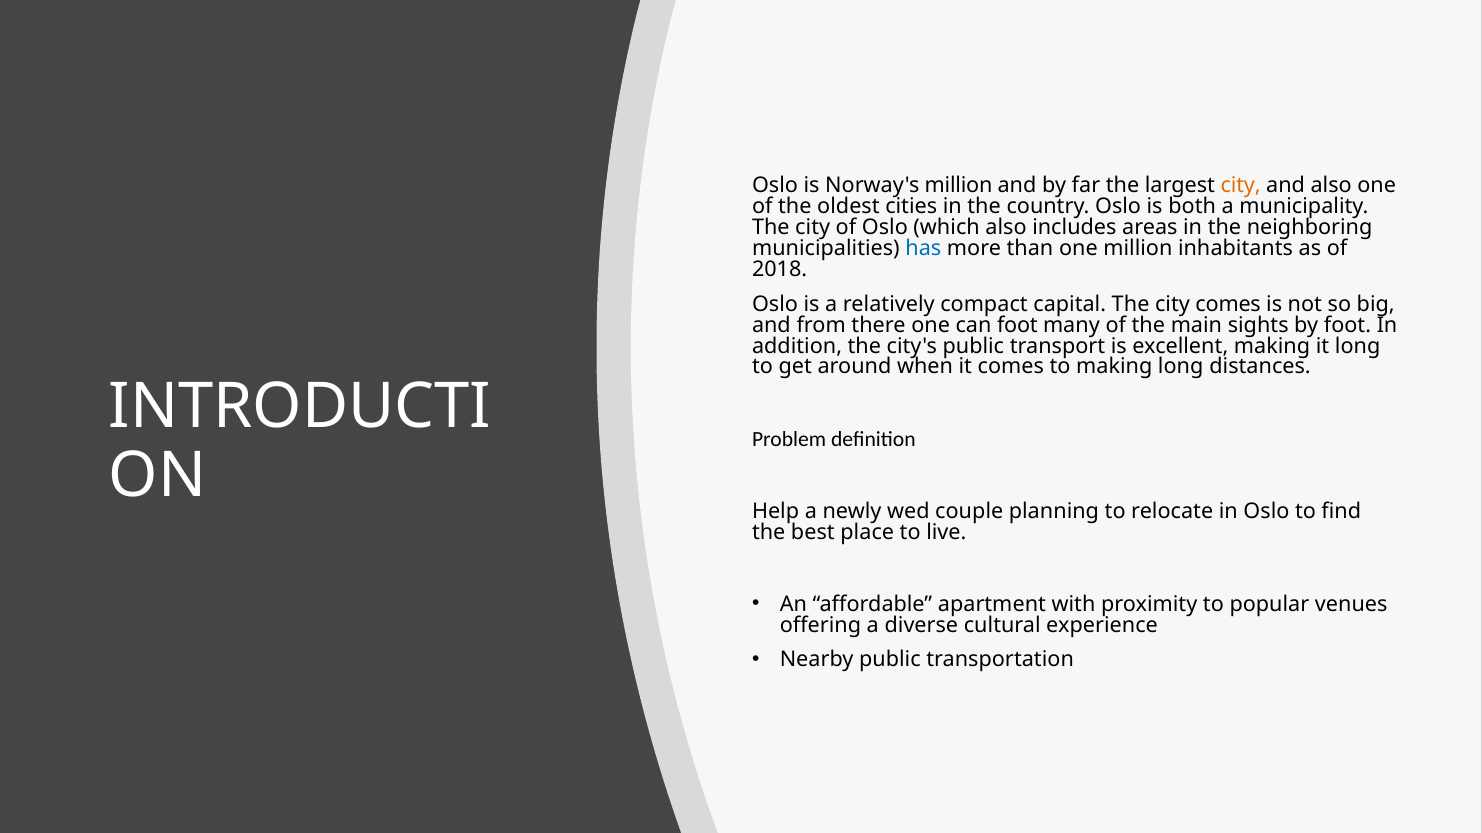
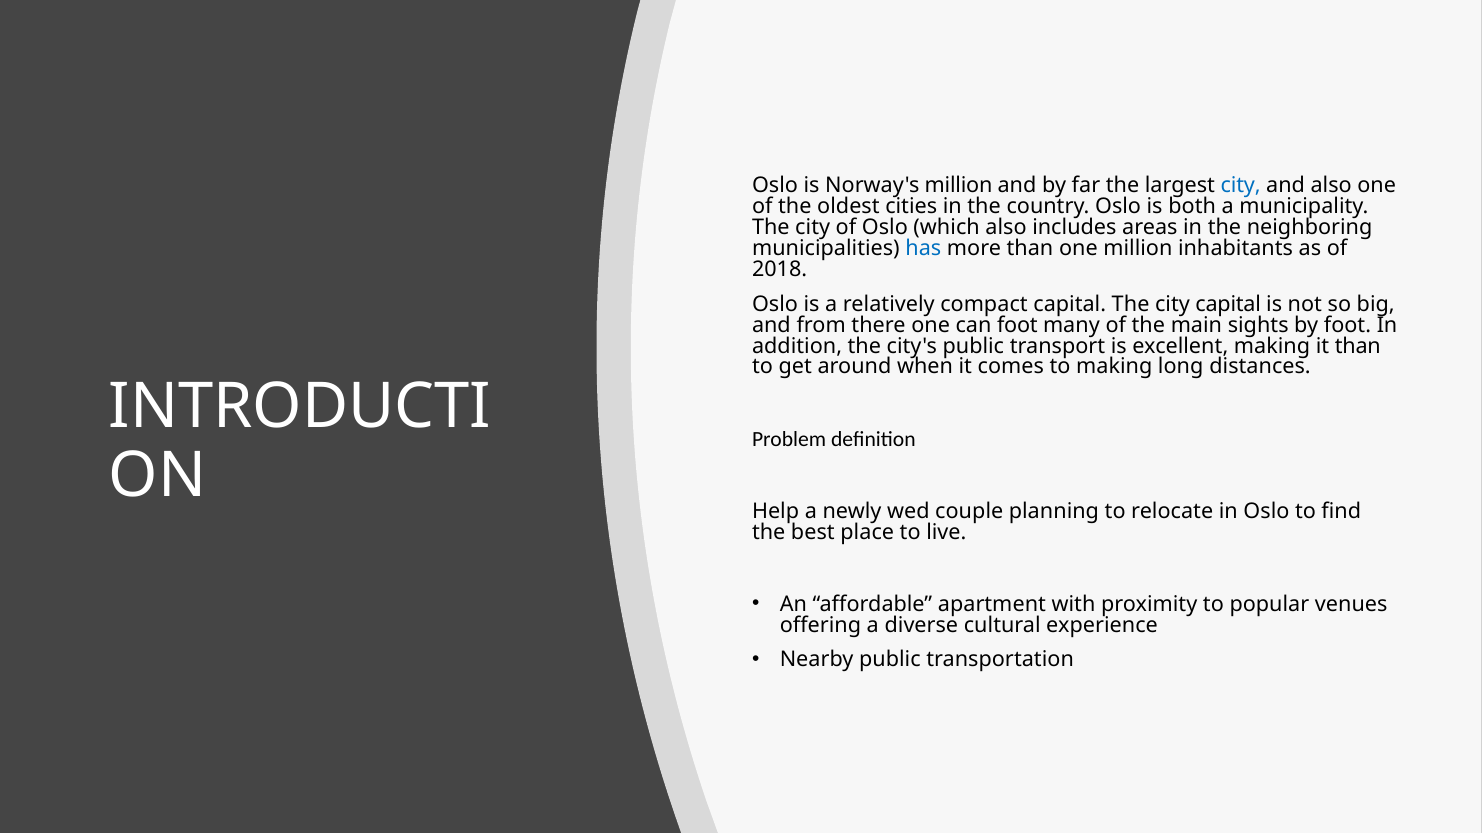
city at (1241, 185) colour: orange -> blue
city comes: comes -> capital
it long: long -> than
